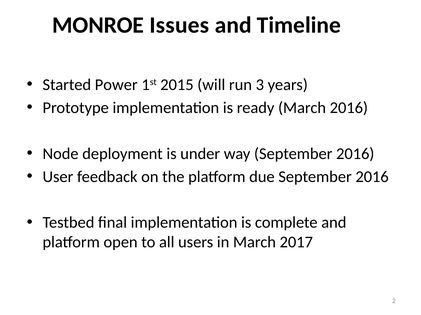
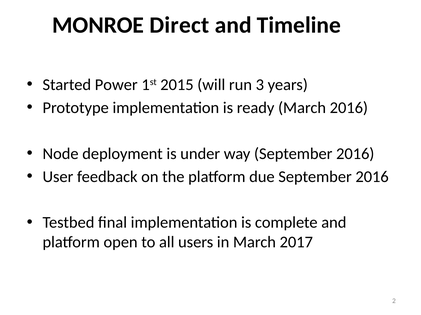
Issues: Issues -> Direct
